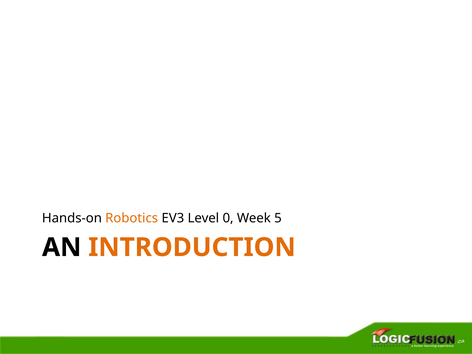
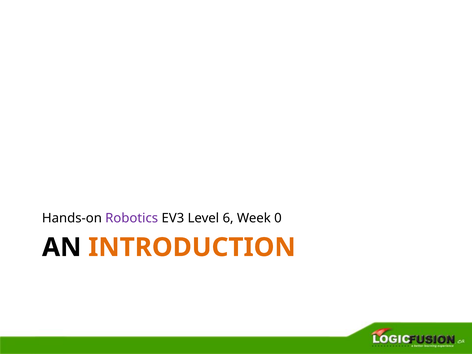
Robotics colour: orange -> purple
0: 0 -> 6
5: 5 -> 0
